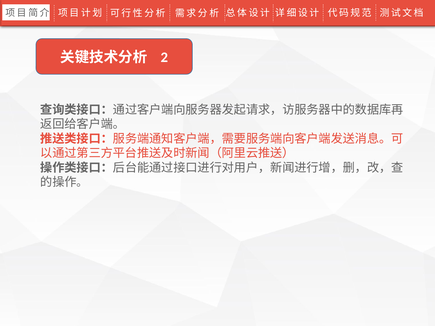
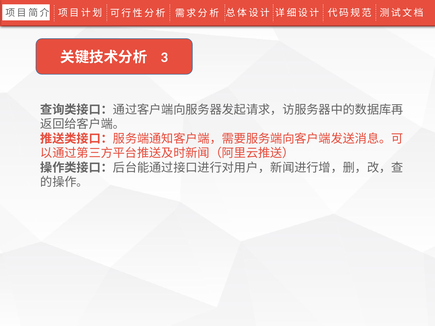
2: 2 -> 3
